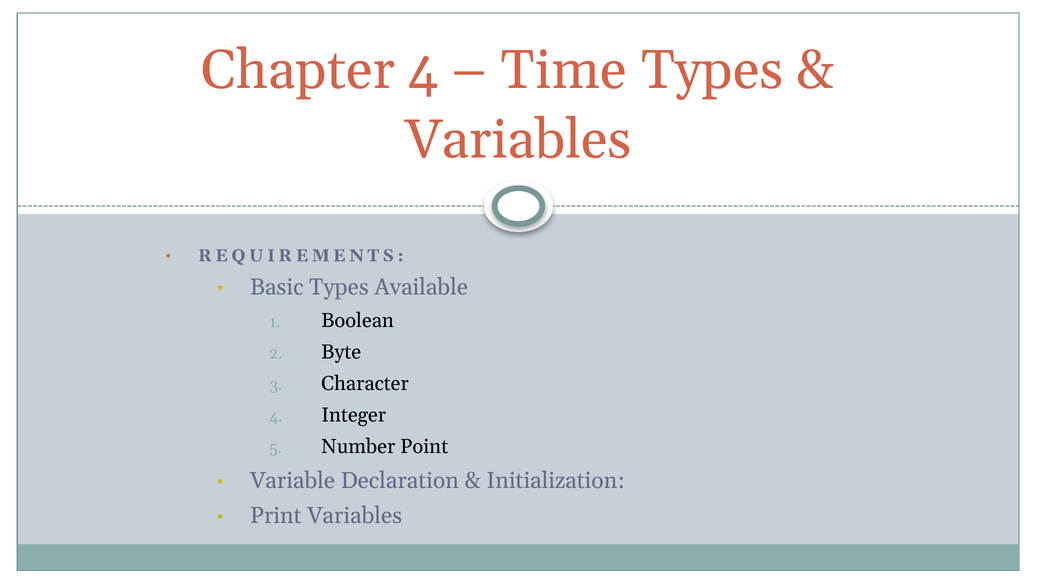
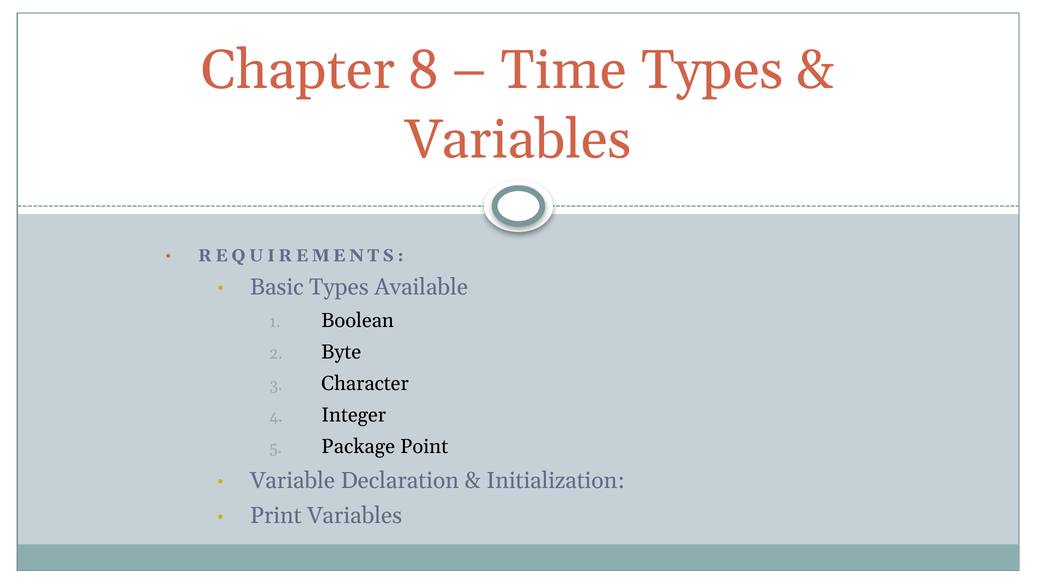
Chapter 4: 4 -> 8
Number: Number -> Package
